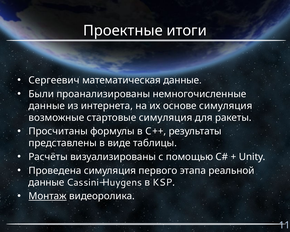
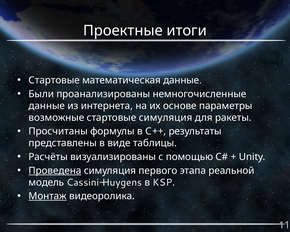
Сергеевич at (54, 80): Сергеевич -> Стартовые
основе симуляция: симуляция -> параметры
Проведена underline: none -> present
данные at (46, 182): данные -> модель
